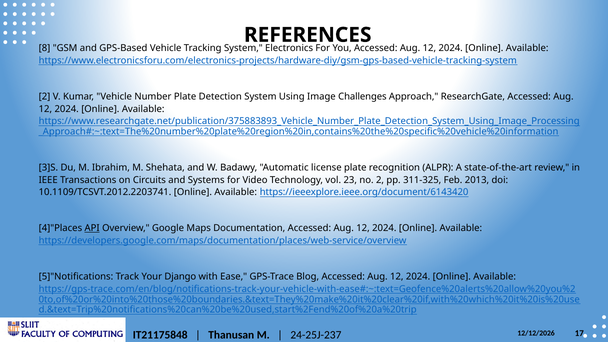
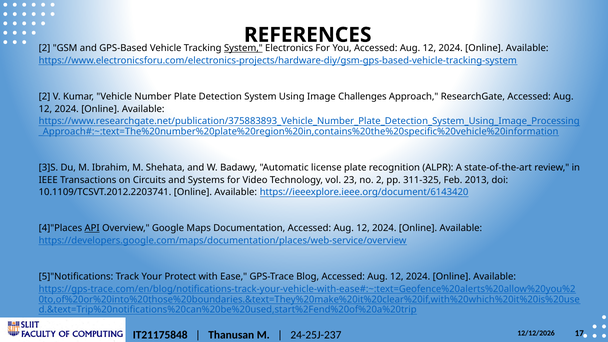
8 at (44, 48): 8 -> 2
System at (243, 48) underline: none -> present
Django: Django -> Protect
